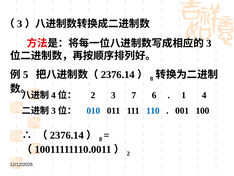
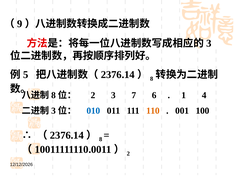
3 at (20, 24): 3 -> 9
4 at (54, 95): 4 -> 8
110 colour: blue -> orange
